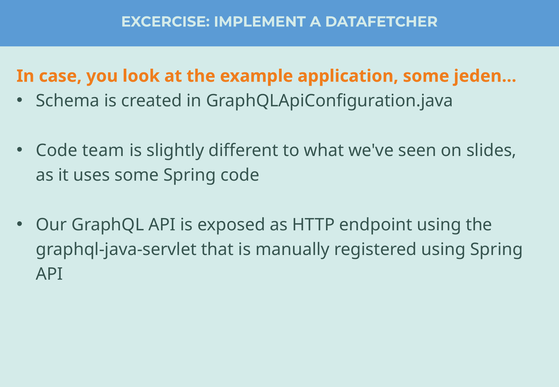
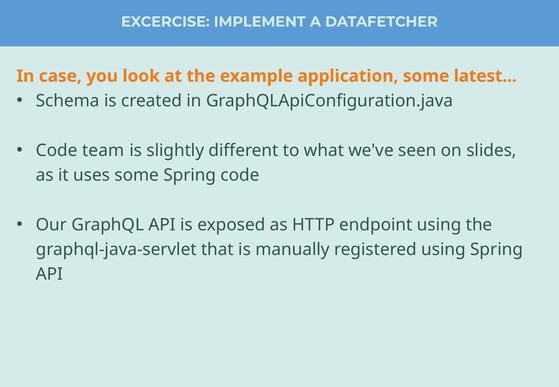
jeden: jeden -> latest
